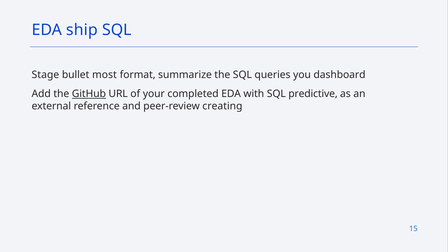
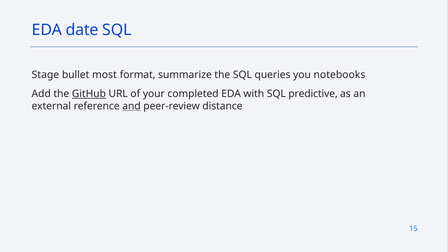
ship: ship -> date
dashboard: dashboard -> notebooks
and underline: none -> present
creating: creating -> distance
